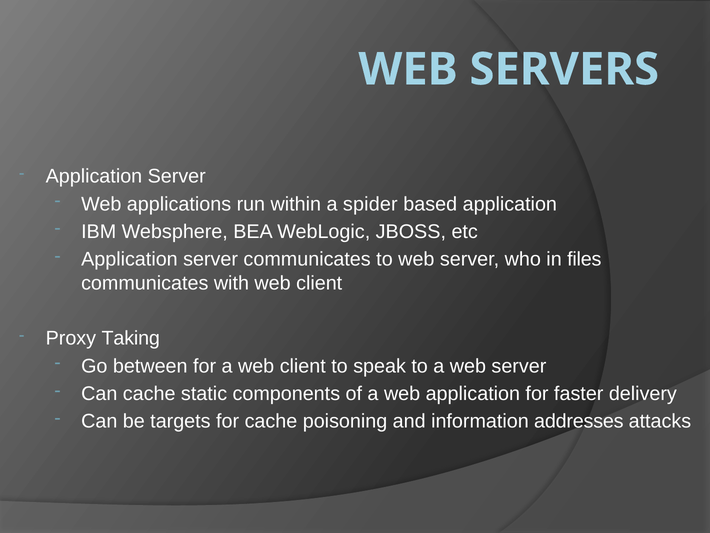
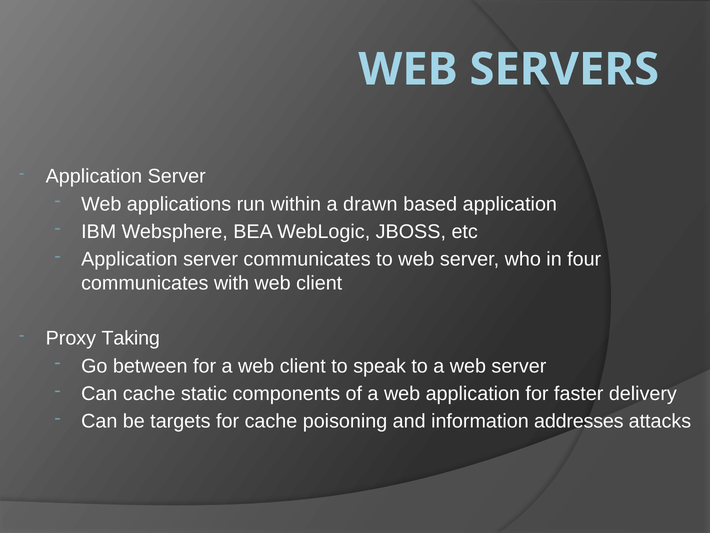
spider: spider -> drawn
files: files -> four
